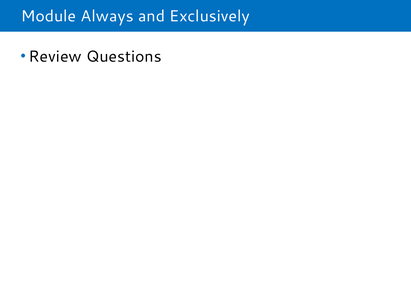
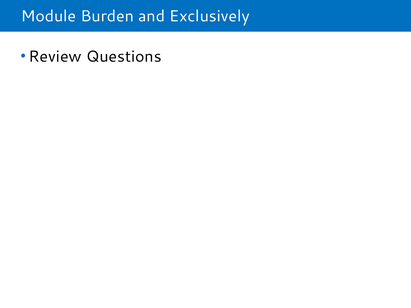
Always: Always -> Burden
